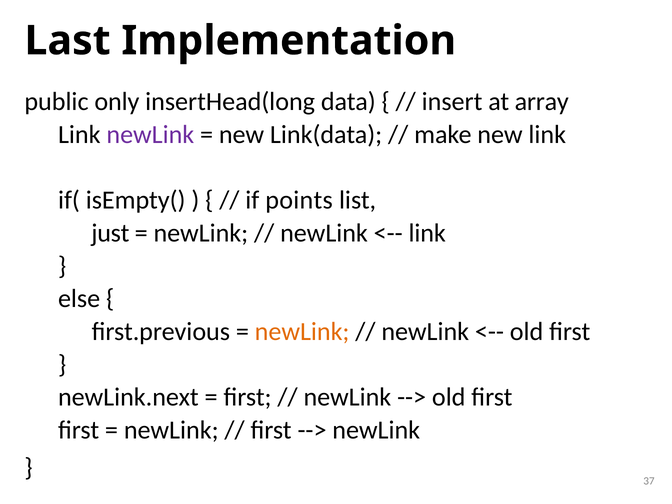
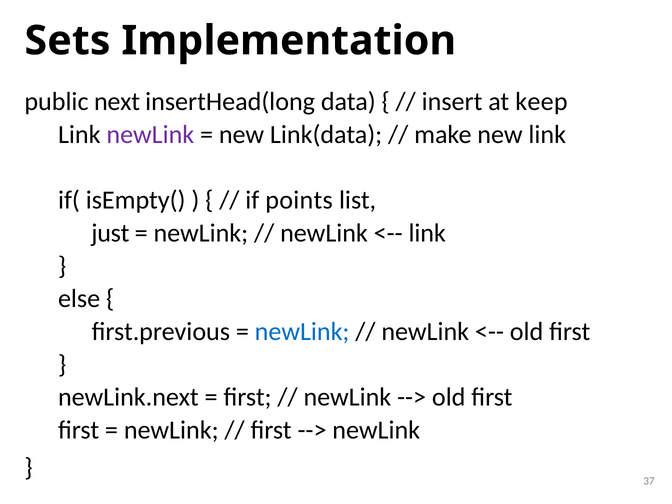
Last: Last -> Sets
only: only -> next
array: array -> keep
newLink at (302, 332) colour: orange -> blue
